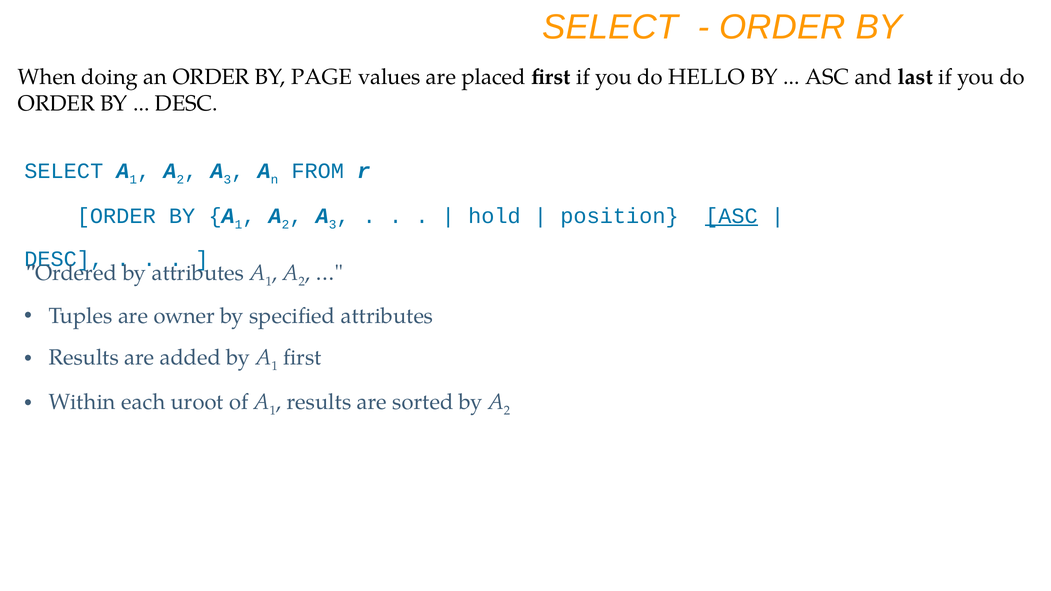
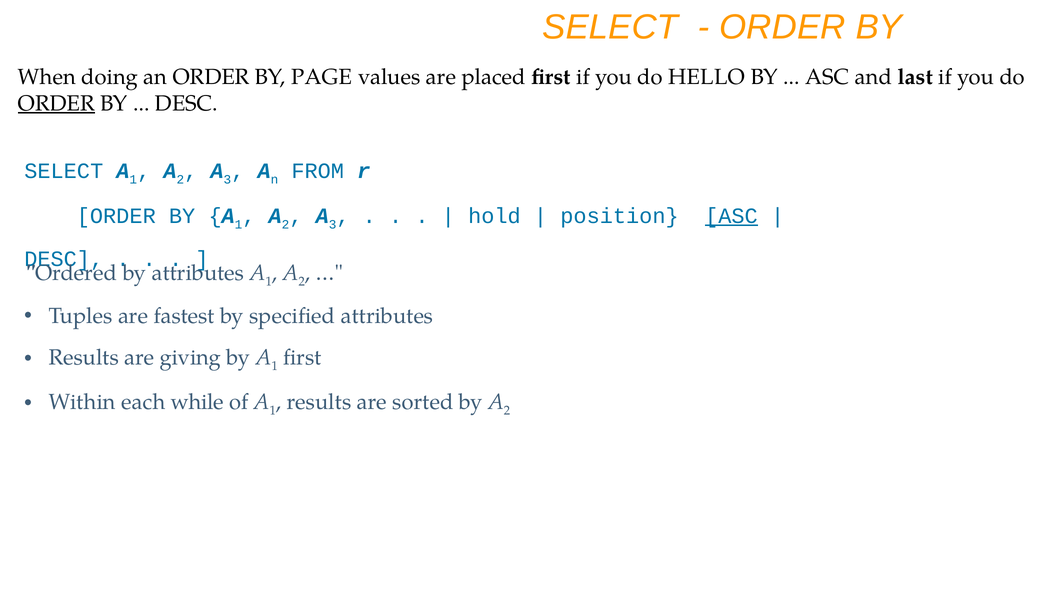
ORDER at (56, 103) underline: none -> present
owner: owner -> fastest
added: added -> giving
uroot: uroot -> while
